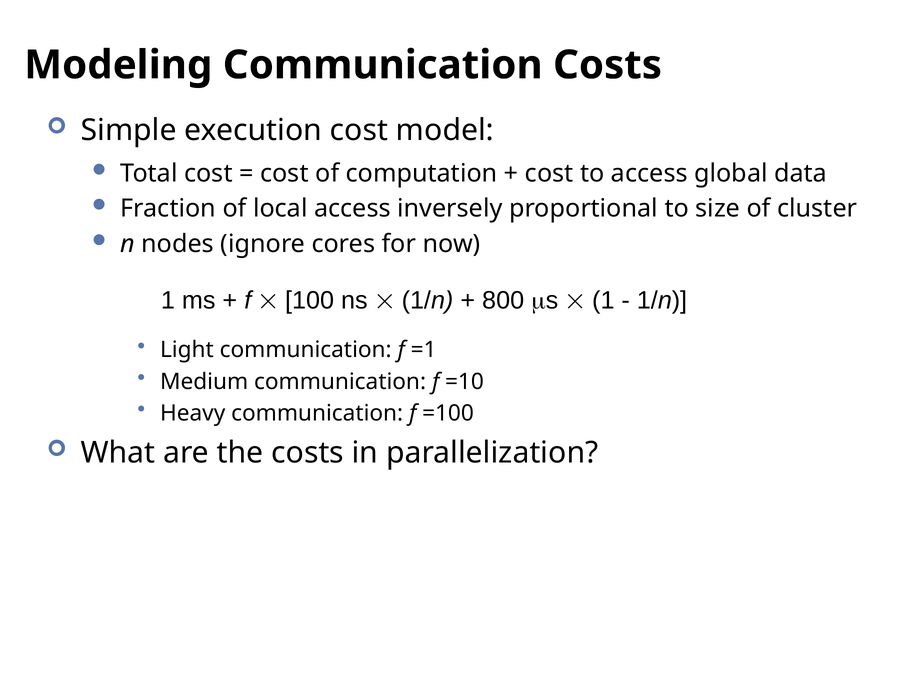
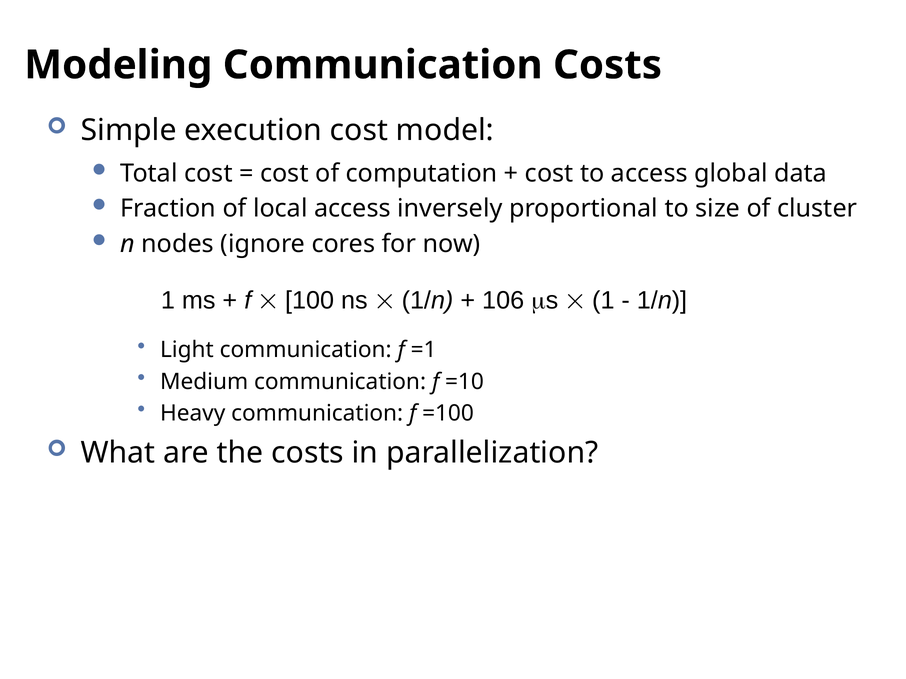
800: 800 -> 106
